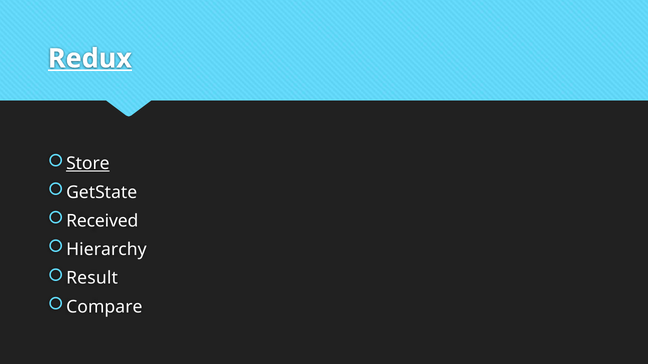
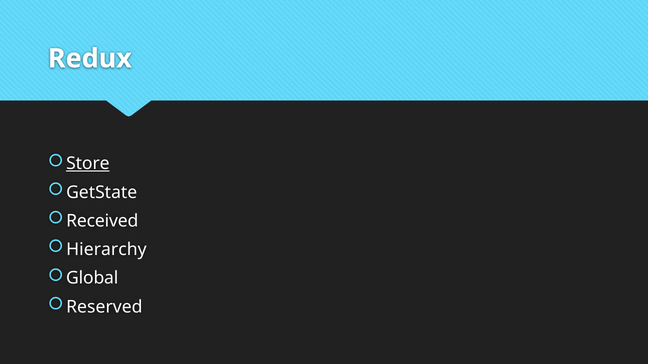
Redux underline: present -> none
Result: Result -> Global
Compare: Compare -> Reserved
